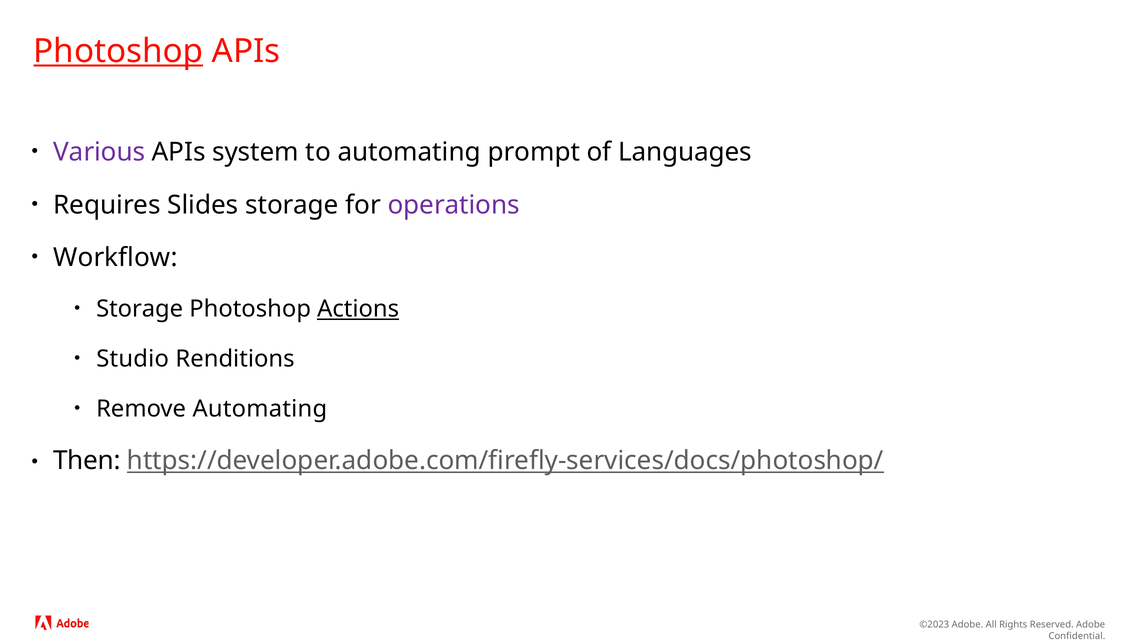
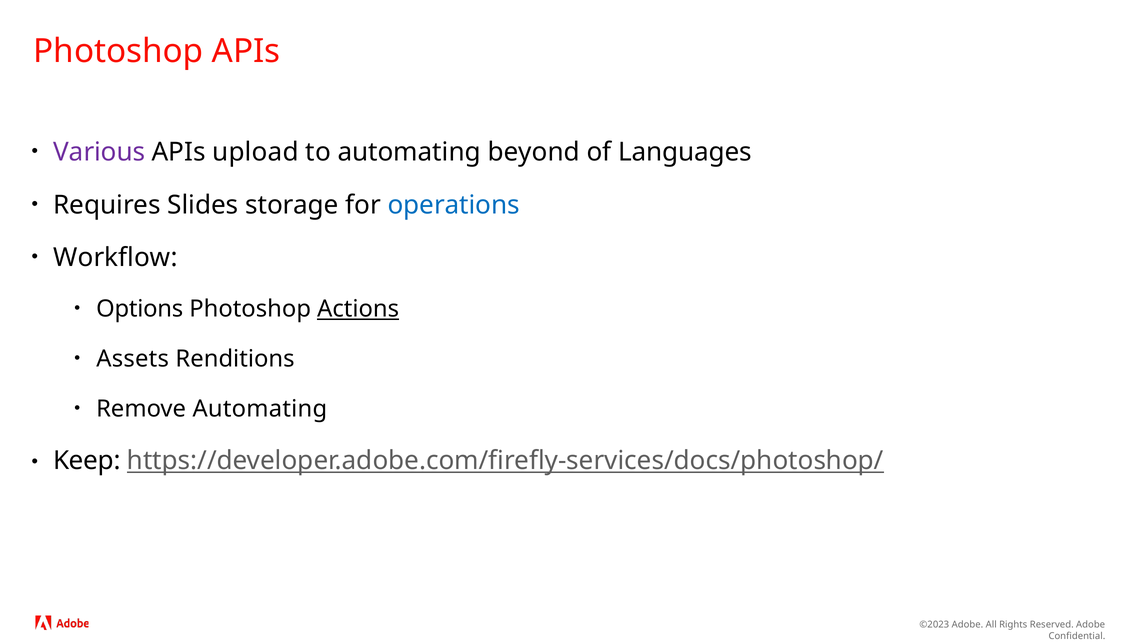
Photoshop at (118, 51) underline: present -> none
system: system -> upload
prompt: prompt -> beyond
operations colour: purple -> blue
Storage at (140, 309): Storage -> Options
Studio: Studio -> Assets
Then: Then -> Keep
